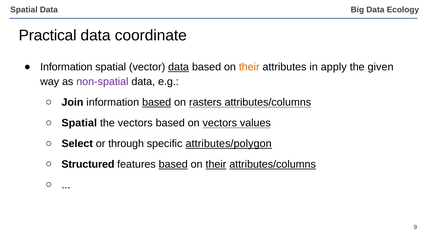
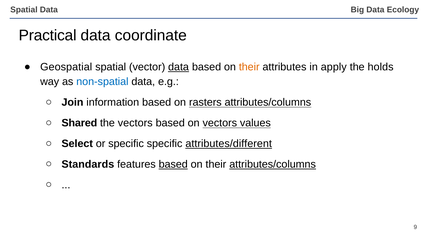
Information at (66, 67): Information -> Geospatial
given: given -> holds
non-spatial colour: purple -> blue
based at (157, 103) underline: present -> none
Spatial at (79, 123): Spatial -> Shared
or through: through -> specific
attributes/polygon: attributes/polygon -> attributes/different
Structured: Structured -> Standards
their at (216, 165) underline: present -> none
